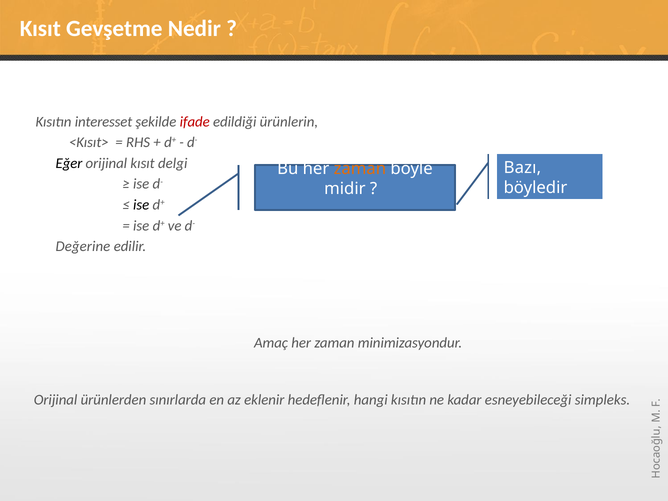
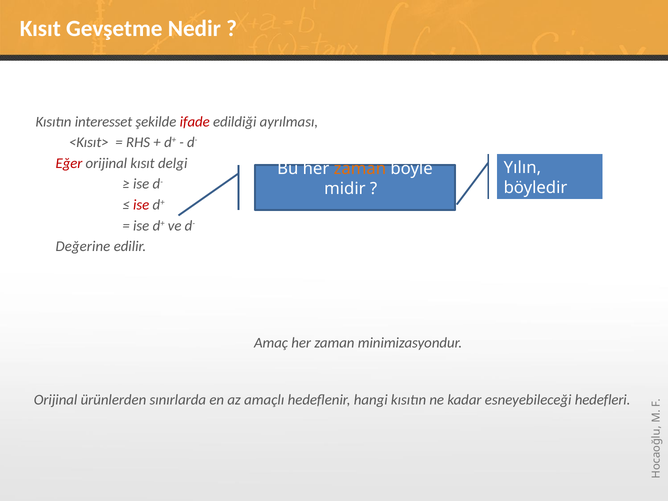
ürünlerin: ürünlerin -> ayrılması
Eğer colour: black -> red
Bazı: Bazı -> Yılın
ise at (141, 205) colour: black -> red
eklenir: eklenir -> amaçlı
simpleks: simpleks -> hedefleri
